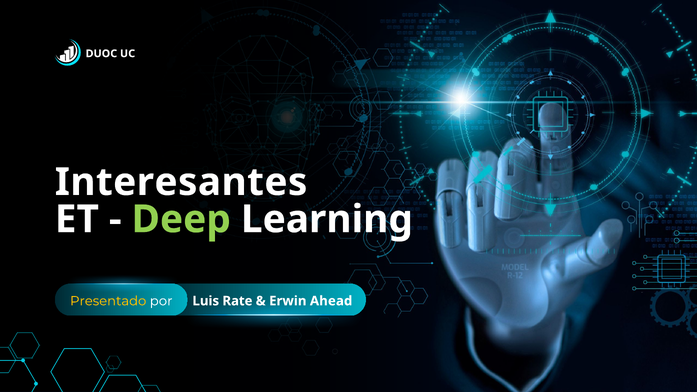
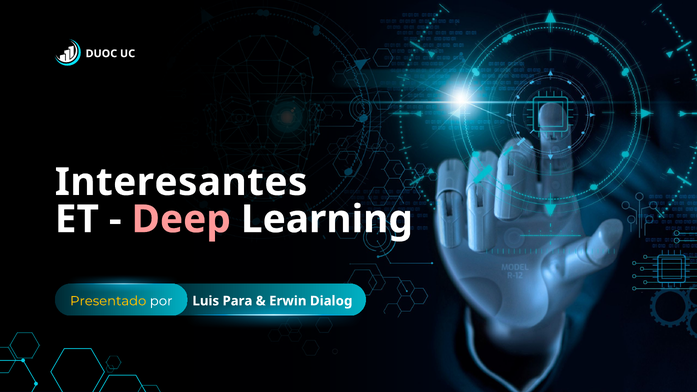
Deep colour: light green -> pink
Rate: Rate -> Para
Ahead: Ahead -> Dialog
